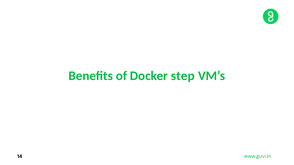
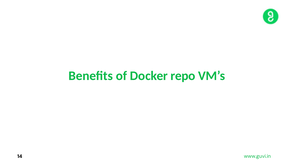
step: step -> repo
